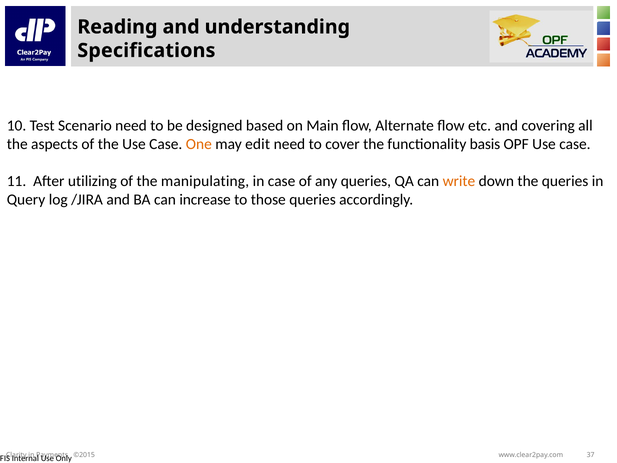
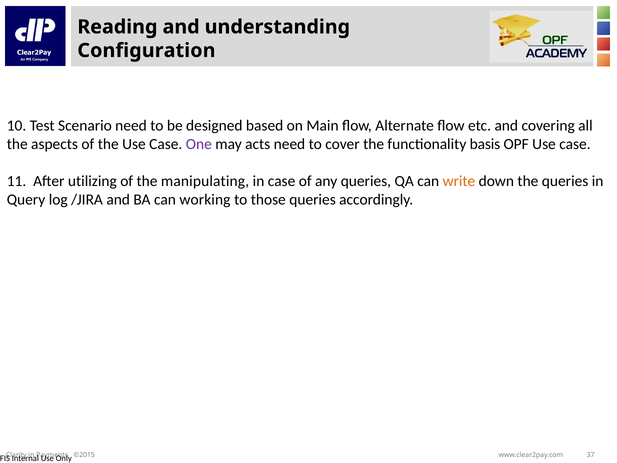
Specifications: Specifications -> Configuration
One colour: orange -> purple
edit: edit -> acts
increase: increase -> working
